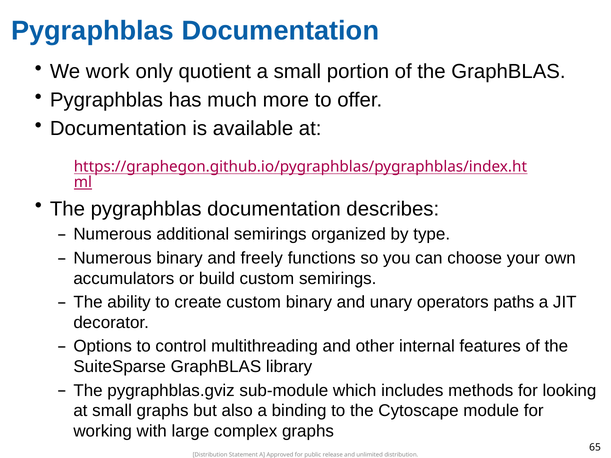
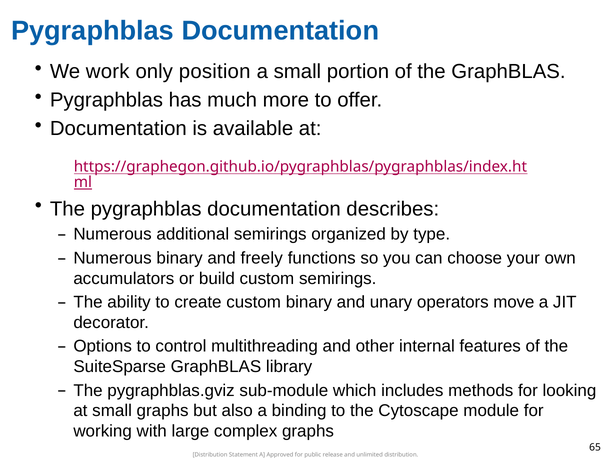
quotient: quotient -> position
paths: paths -> move
